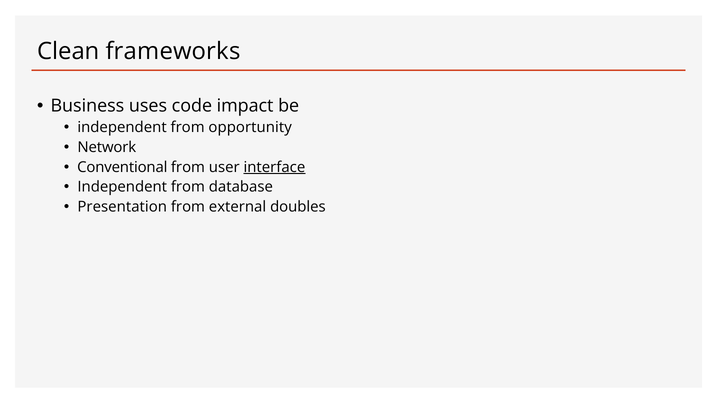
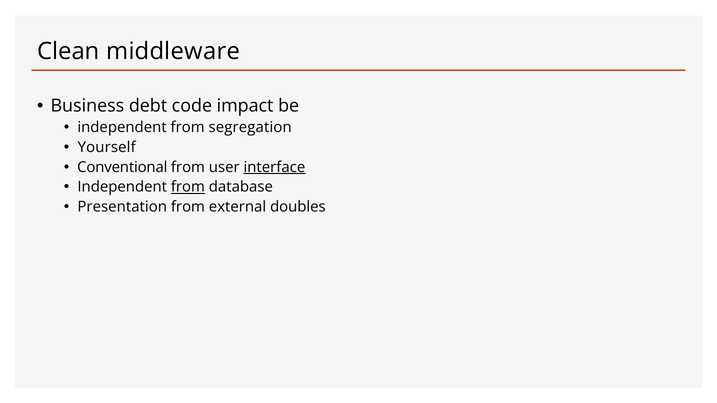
frameworks: frameworks -> middleware
uses: uses -> debt
opportunity: opportunity -> segregation
Network: Network -> Yourself
from at (188, 187) underline: none -> present
